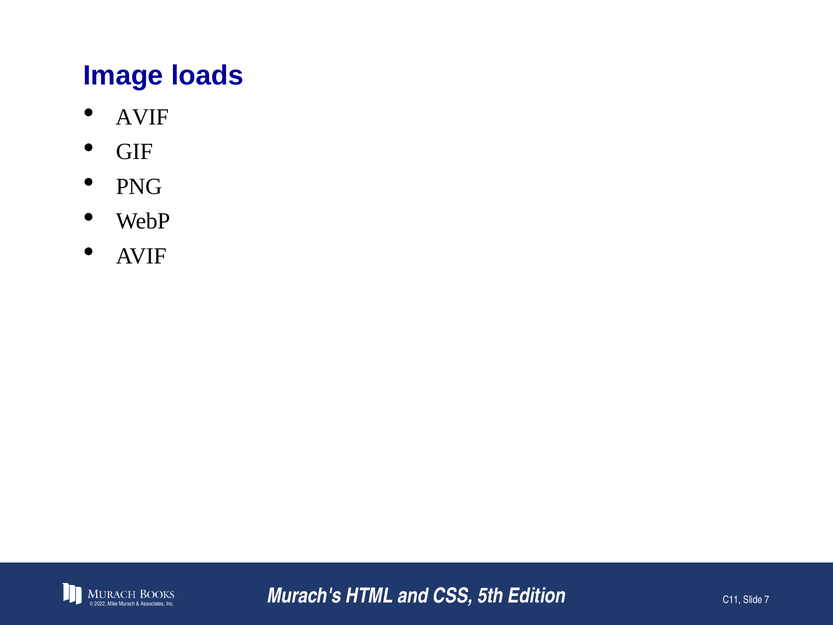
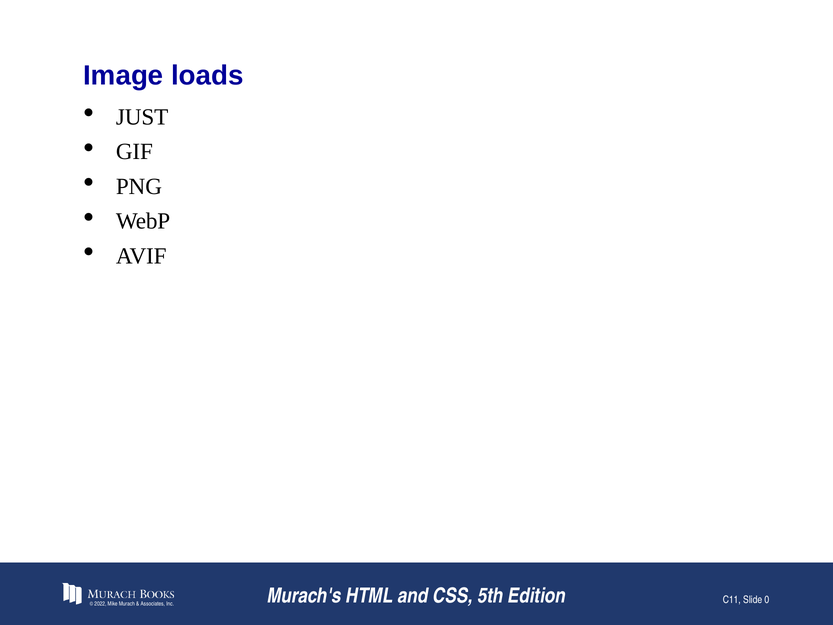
AVIF at (142, 117): AVIF -> JUST
7: 7 -> 0
